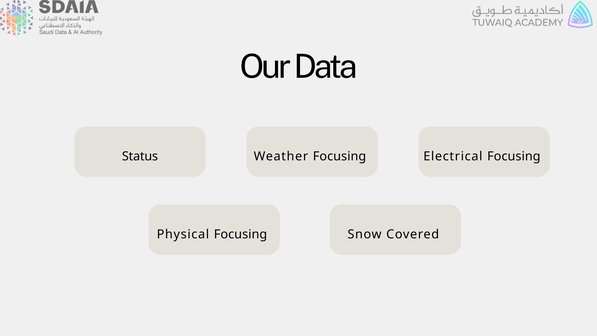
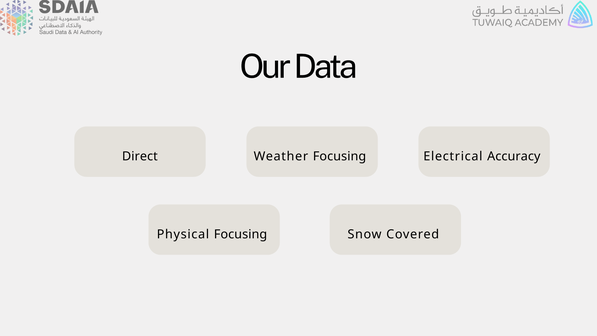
Status: Status -> Direct
Electrical Focusing: Focusing -> Accuracy
